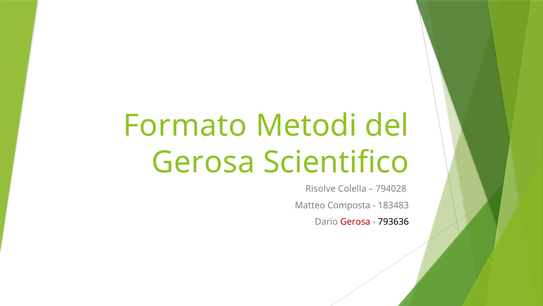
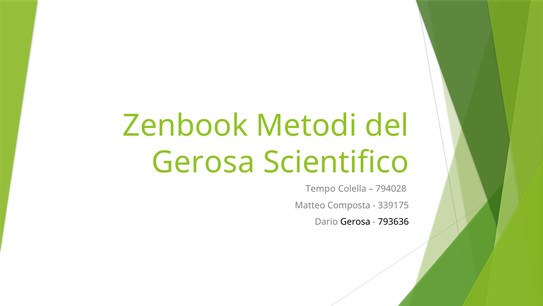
Formato: Formato -> Zenbook
Risolve: Risolve -> Tempo
183483: 183483 -> 339175
Gerosa at (355, 222) colour: red -> black
